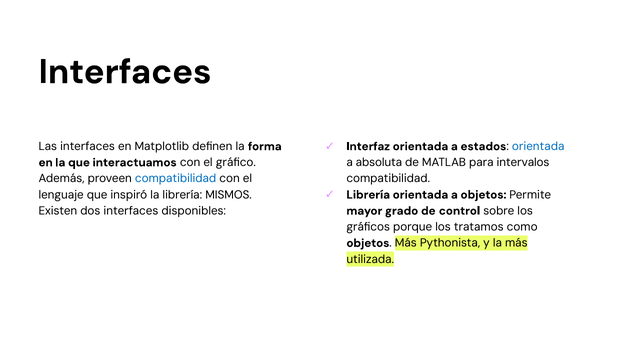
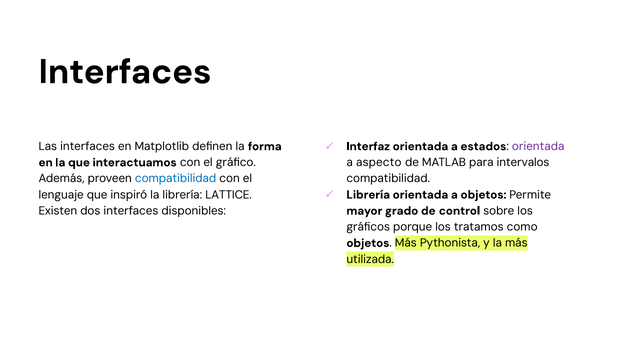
orientada at (538, 146) colour: blue -> purple
absoluta: absoluta -> aspecto
MISMOS: MISMOS -> LATTICE
